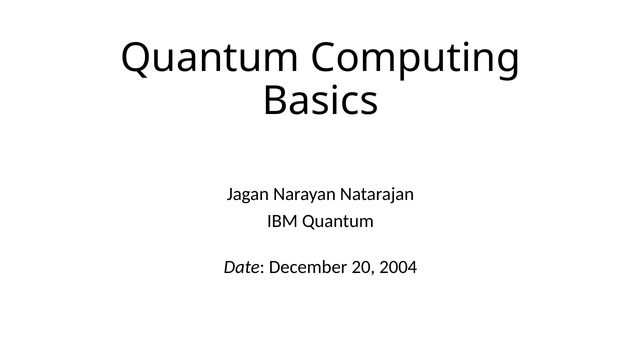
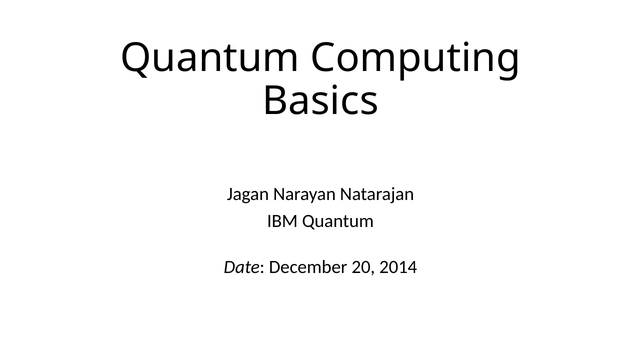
2004: 2004 -> 2014
